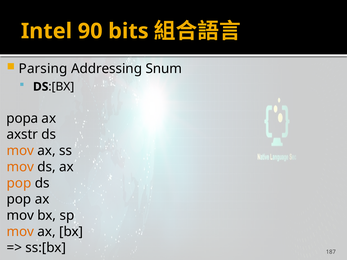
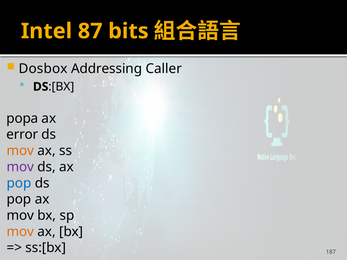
90: 90 -> 87
Parsing: Parsing -> Dosbox
Snum: Snum -> Caller
axstr: axstr -> error
mov at (20, 167) colour: orange -> purple
pop at (19, 183) colour: orange -> blue
